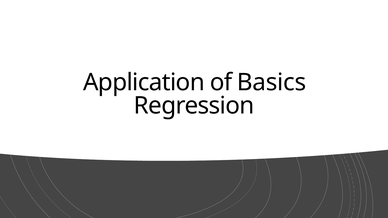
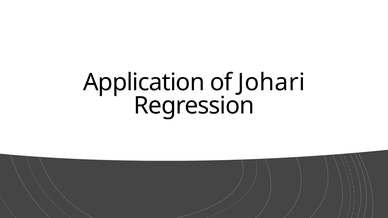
of Basics: Basics -> Johari
